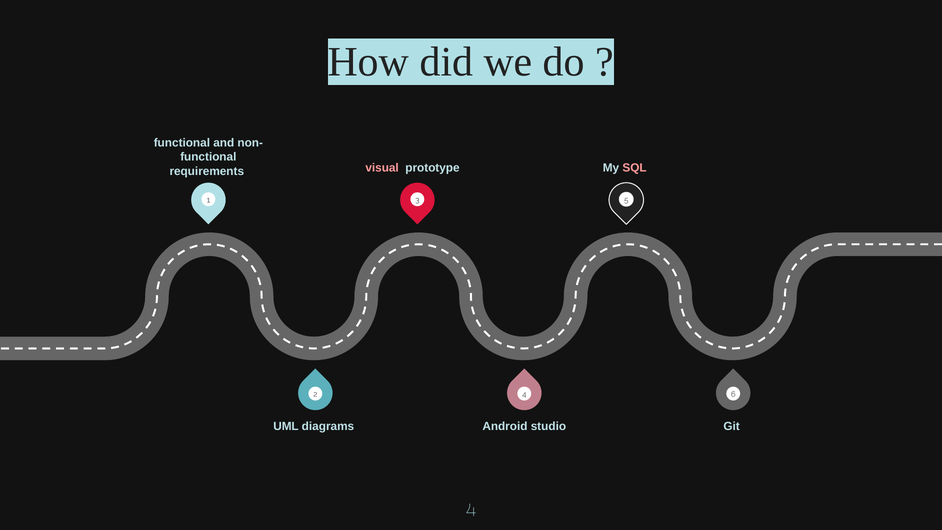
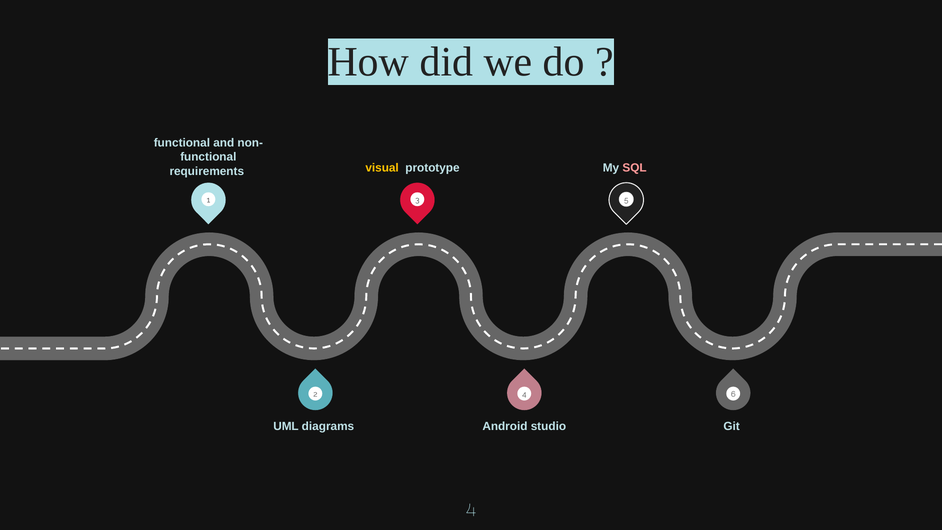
visual colour: pink -> yellow
